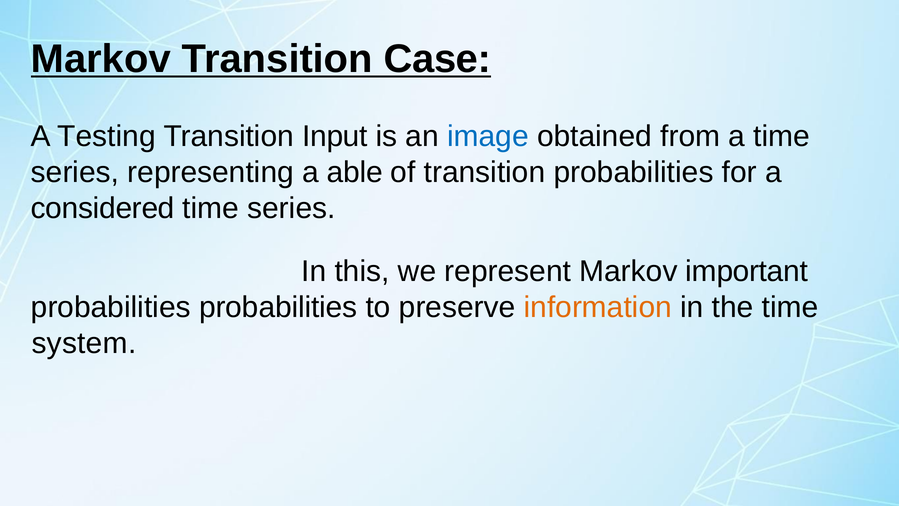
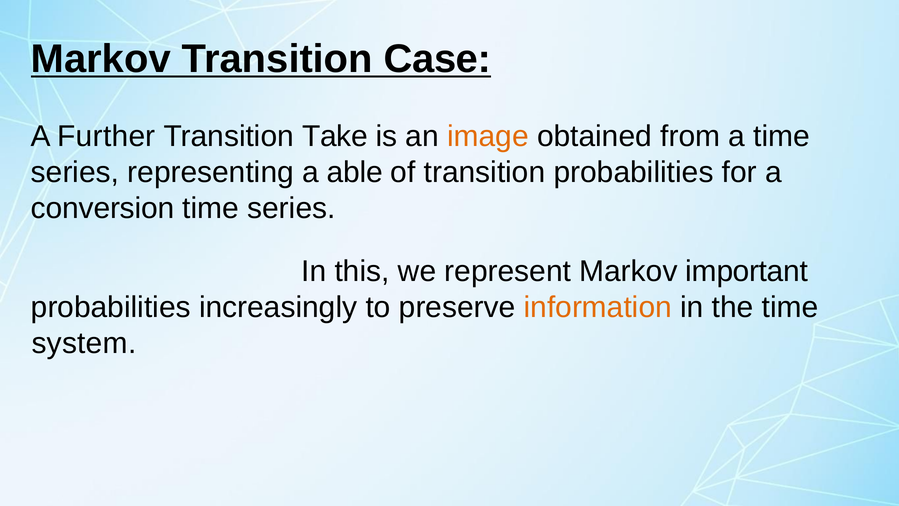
Testing: Testing -> Further
Input: Input -> Take
image colour: blue -> orange
considered: considered -> conversion
probabilities probabilities: probabilities -> increasingly
